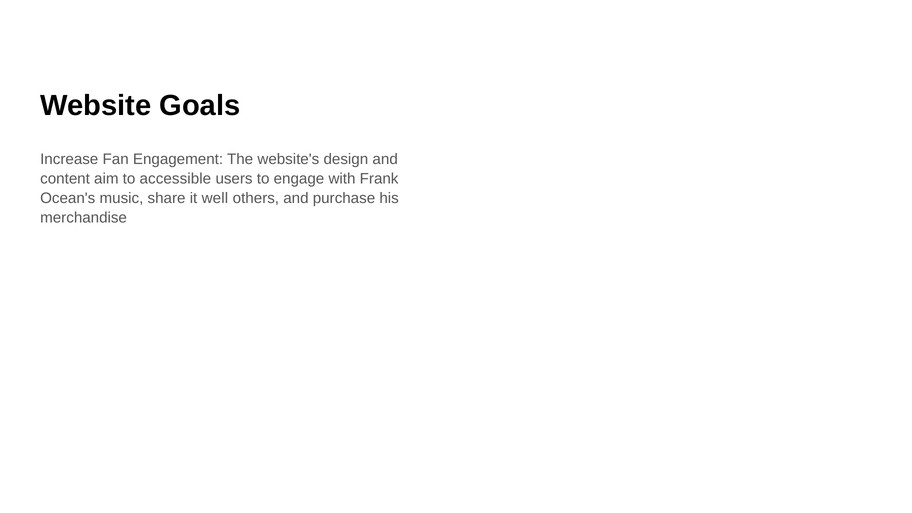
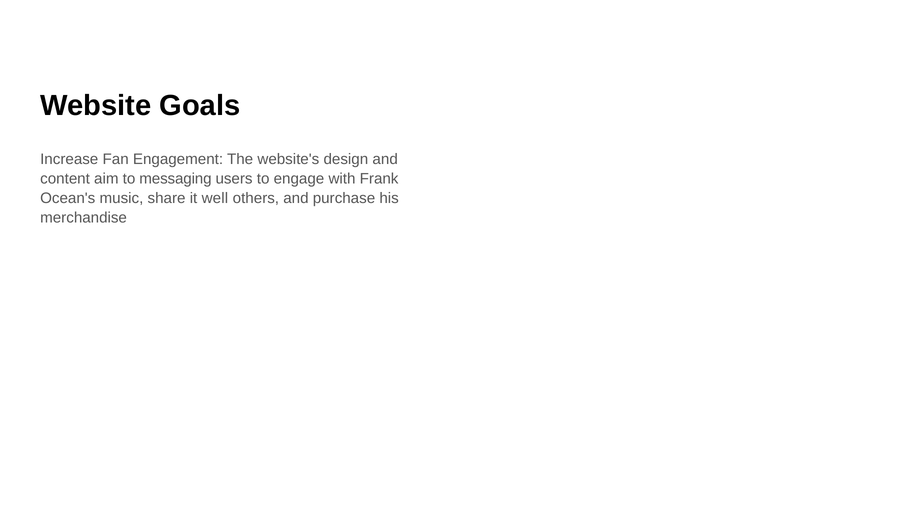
accessible: accessible -> messaging
